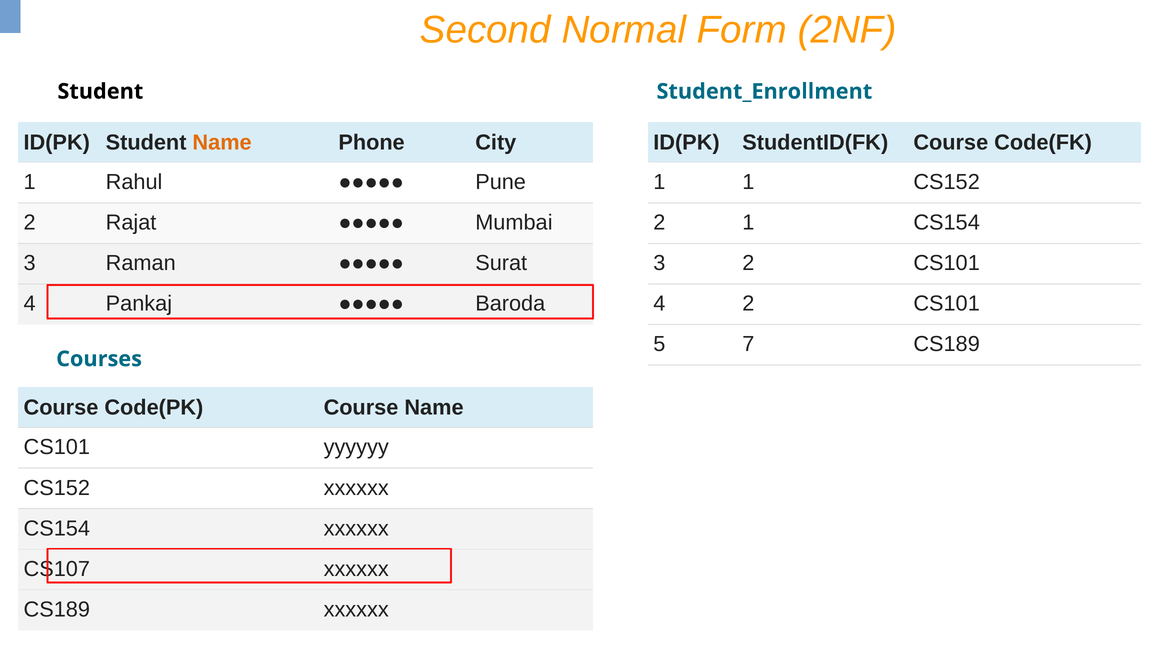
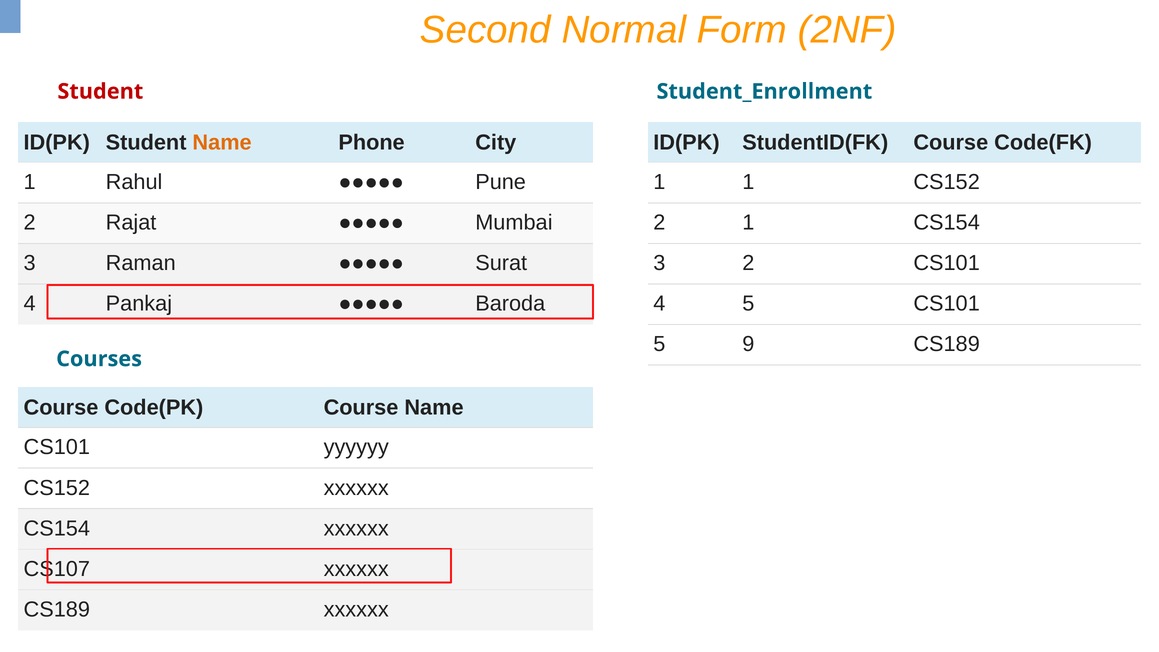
Student at (100, 91) colour: black -> red
4 2: 2 -> 5
7: 7 -> 9
